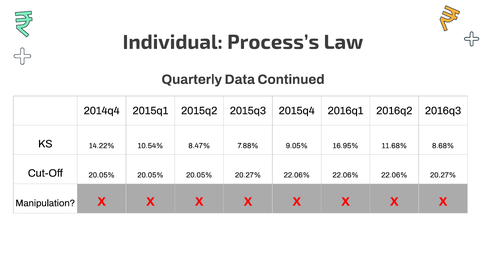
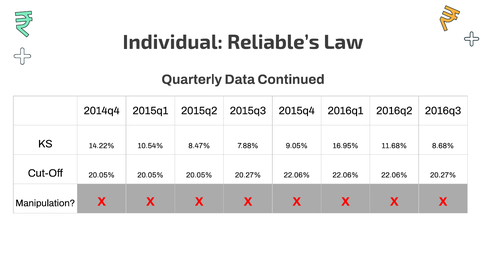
Process’s: Process’s -> Reliable’s
